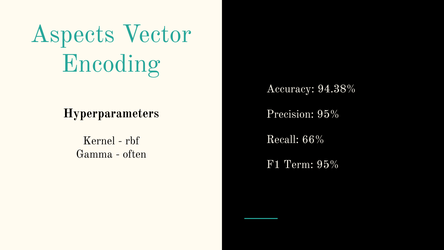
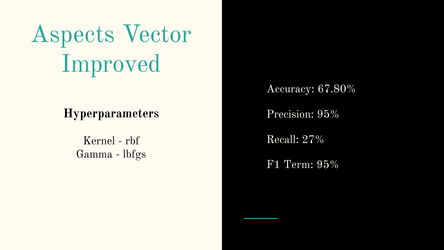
Encoding: Encoding -> Improved
94.38%: 94.38% -> 67.80%
66%: 66% -> 27%
often: often -> lbfgs
